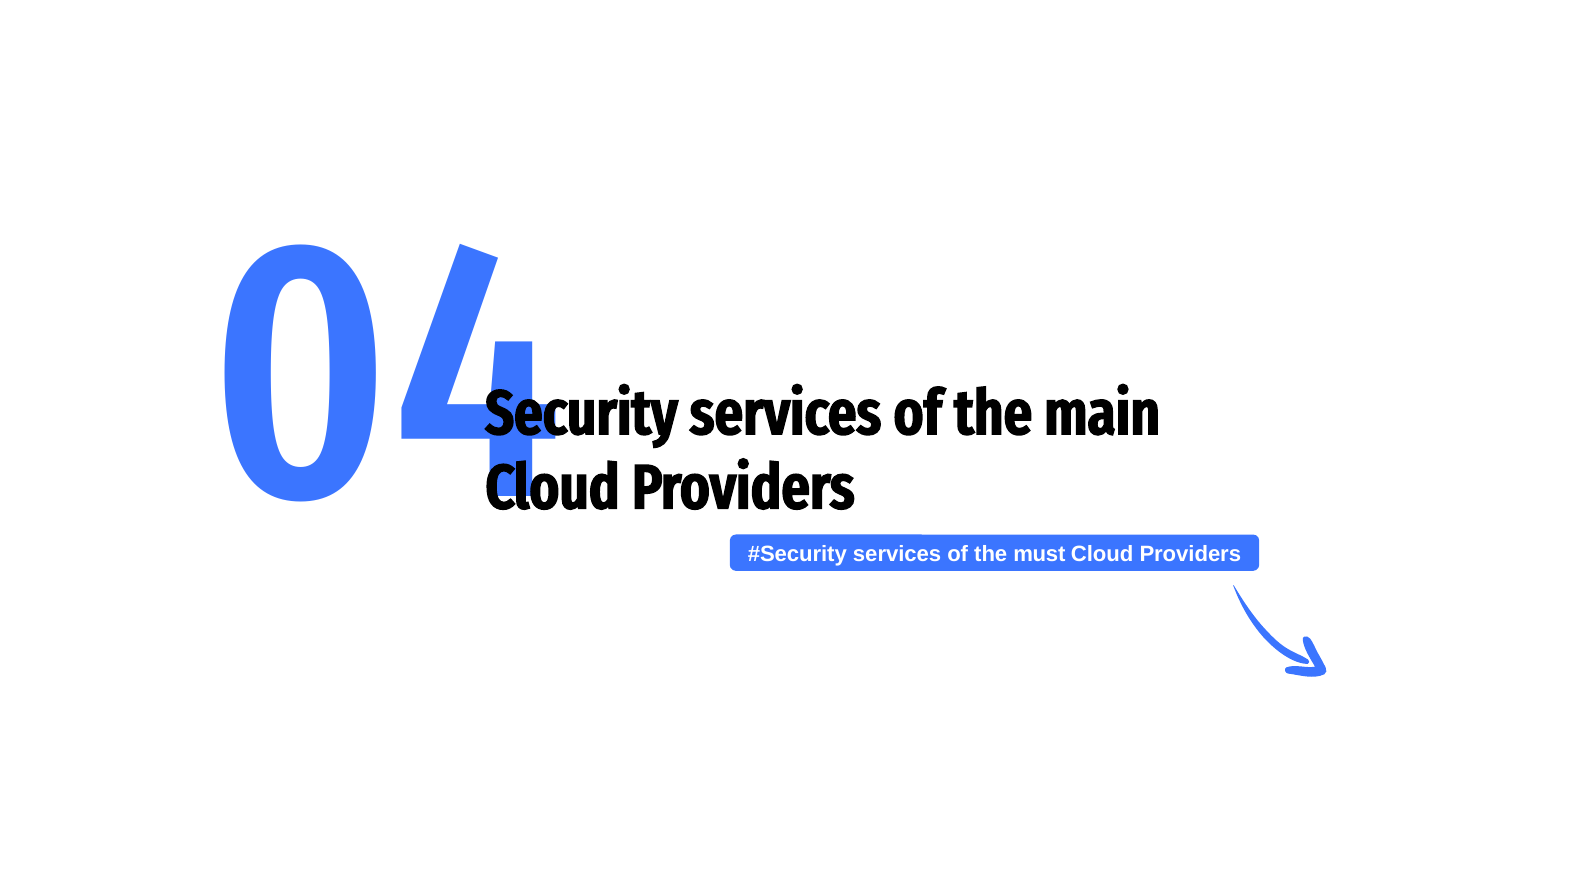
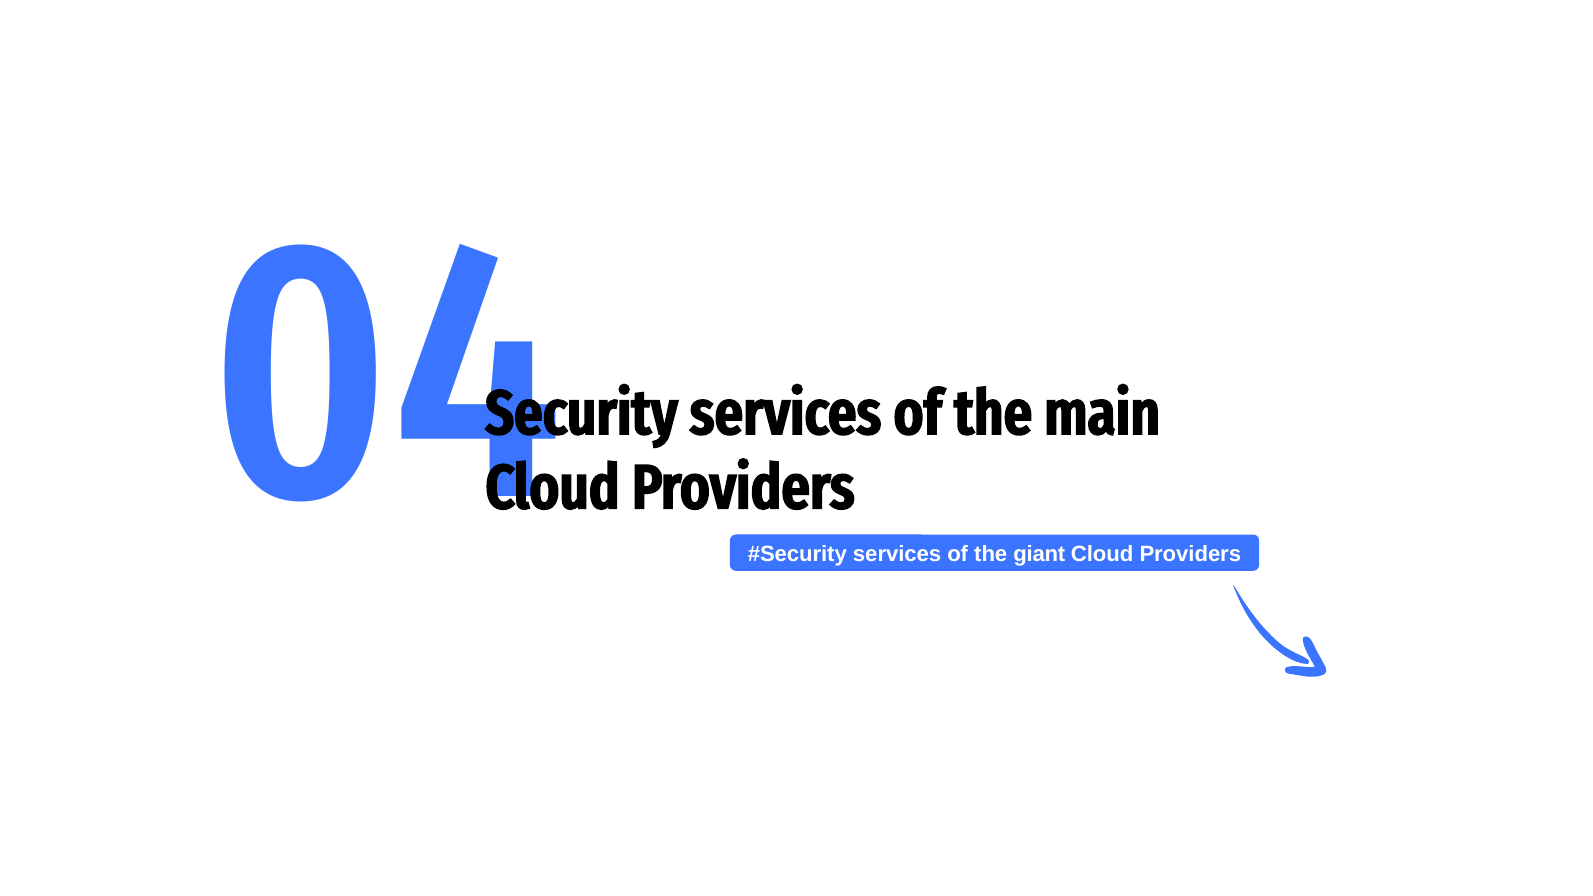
must: must -> giant
